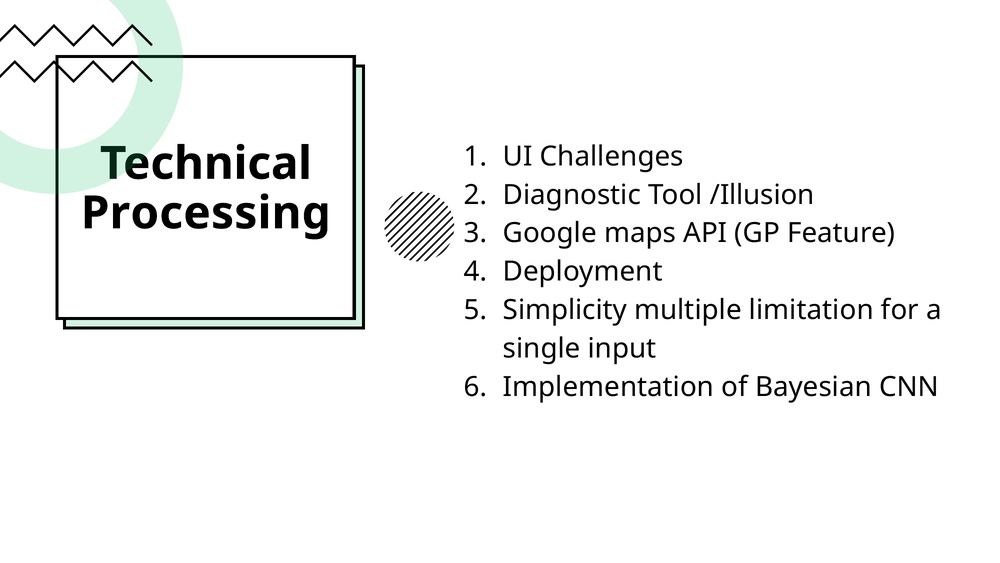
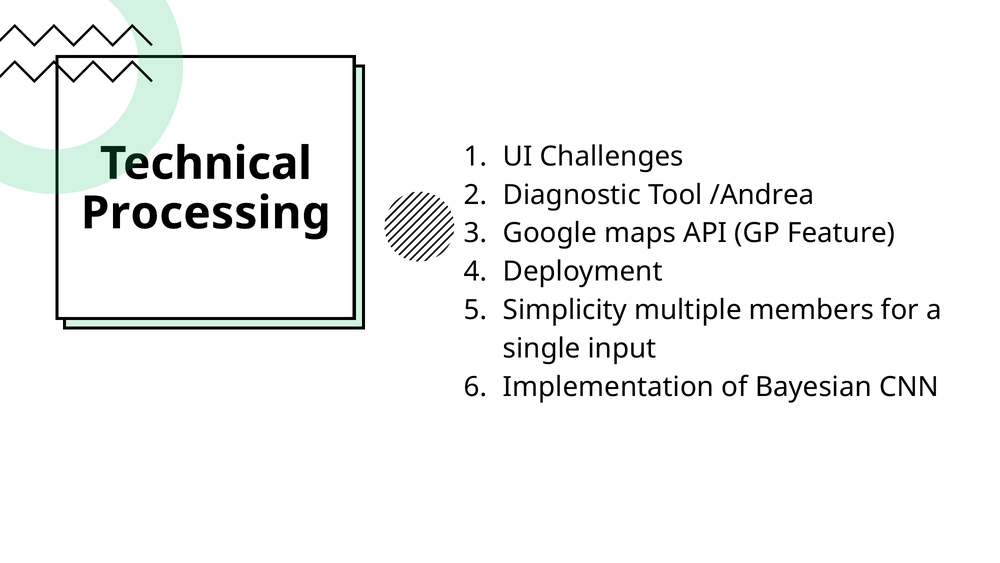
/Illusion: /Illusion -> /Andrea
limitation: limitation -> members
